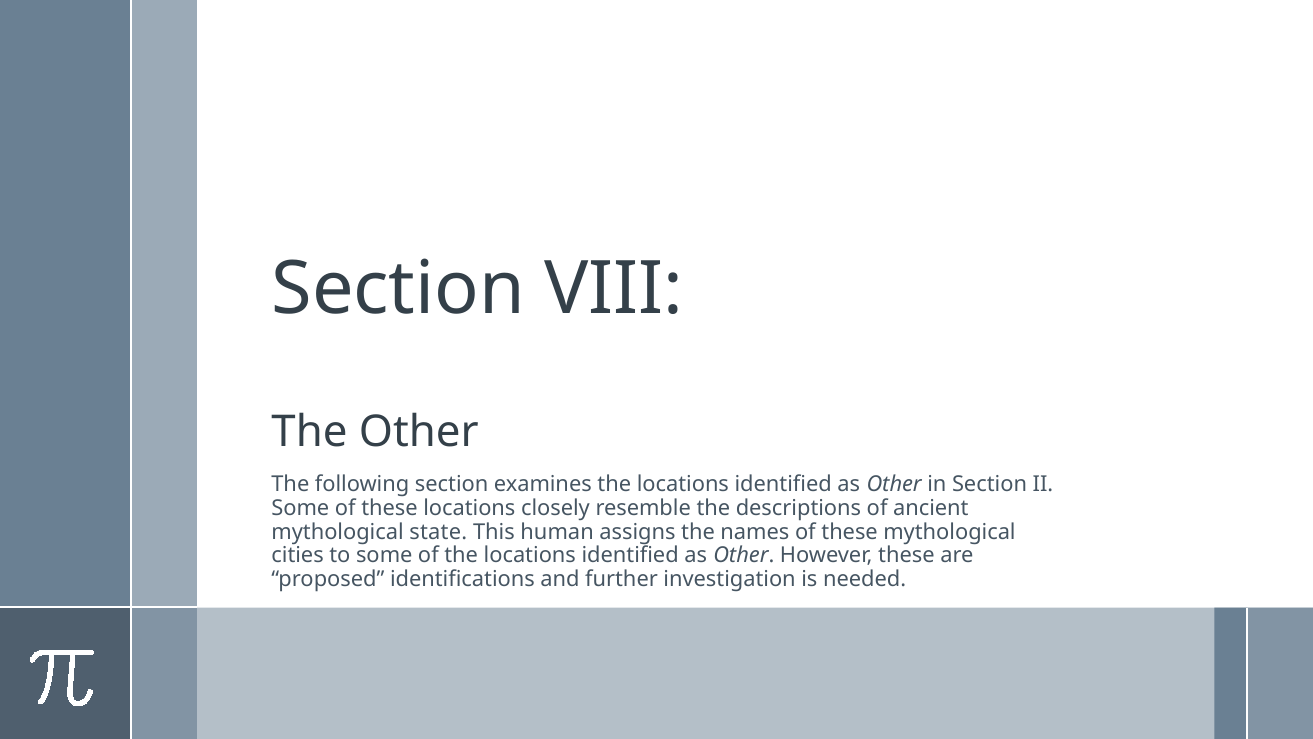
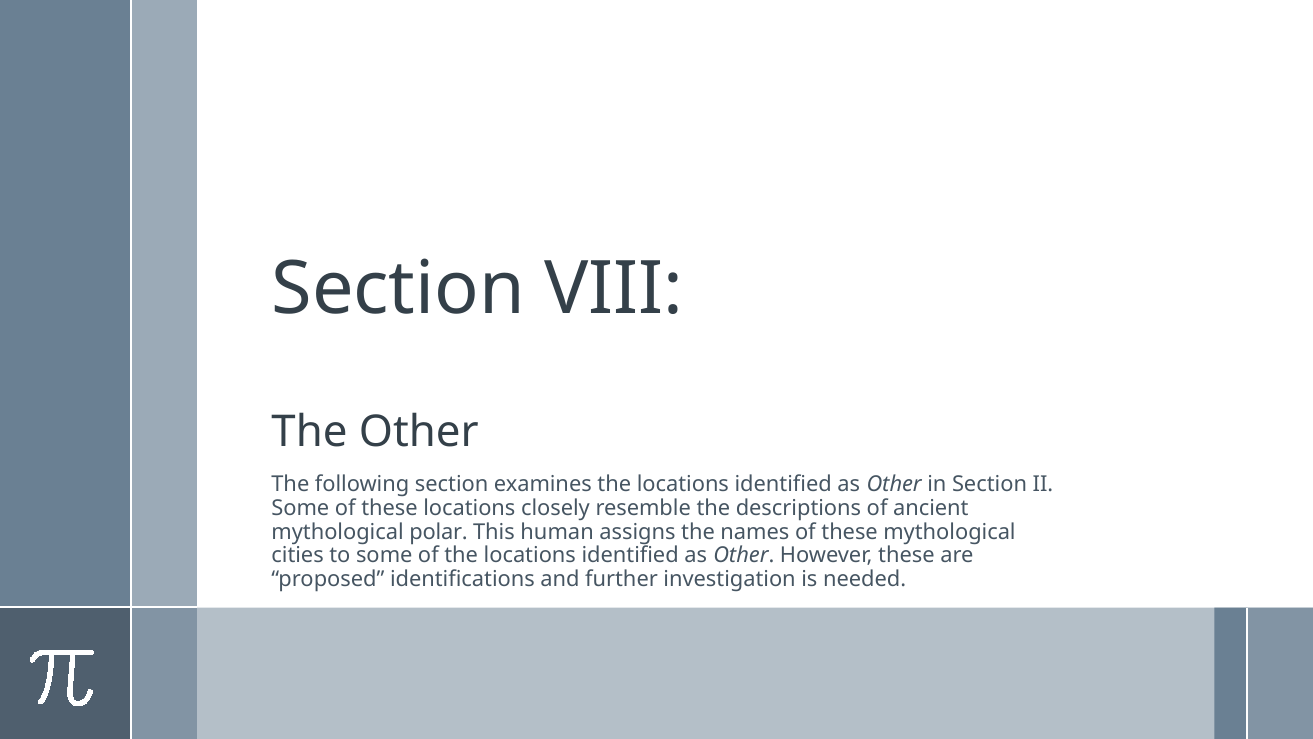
state: state -> polar
